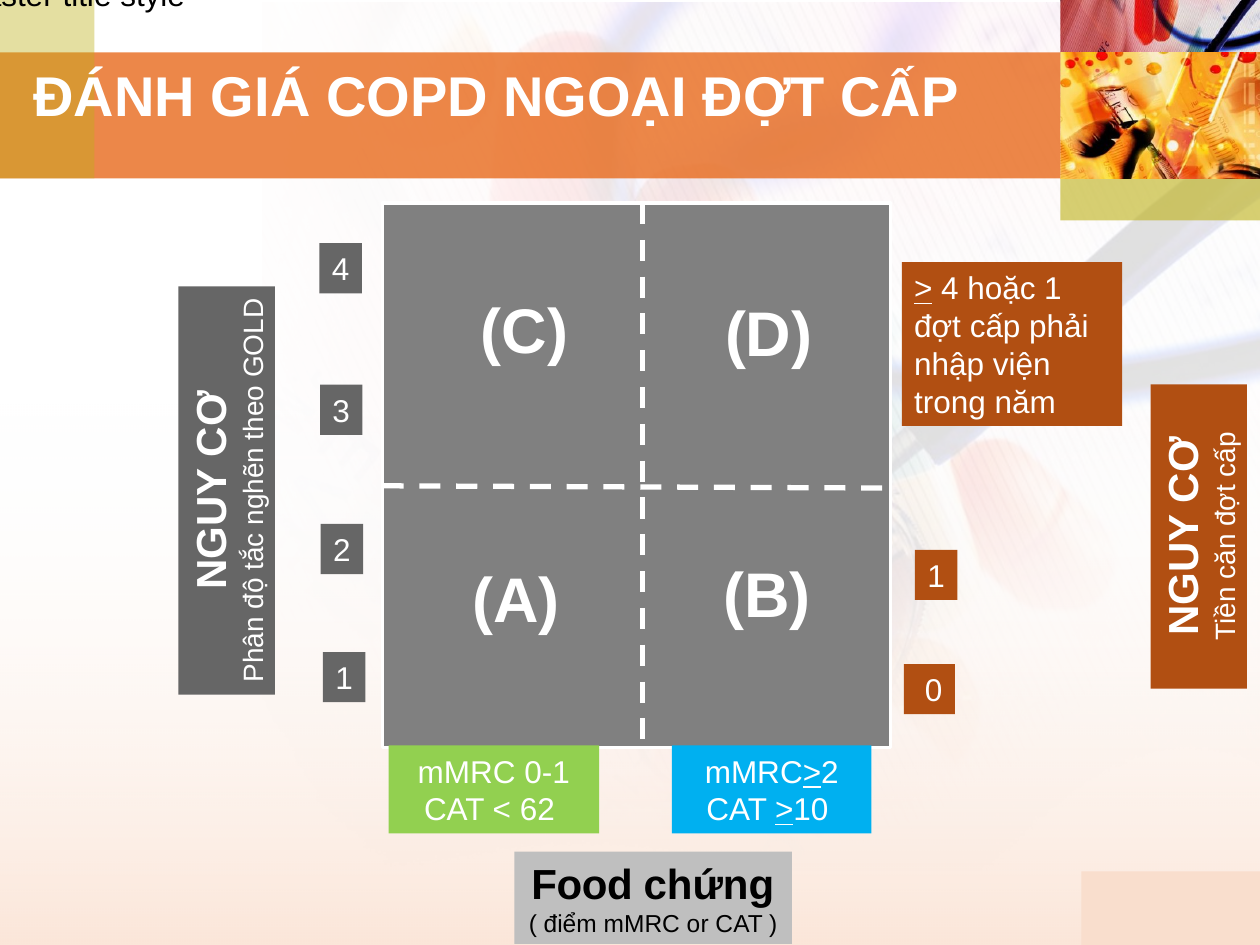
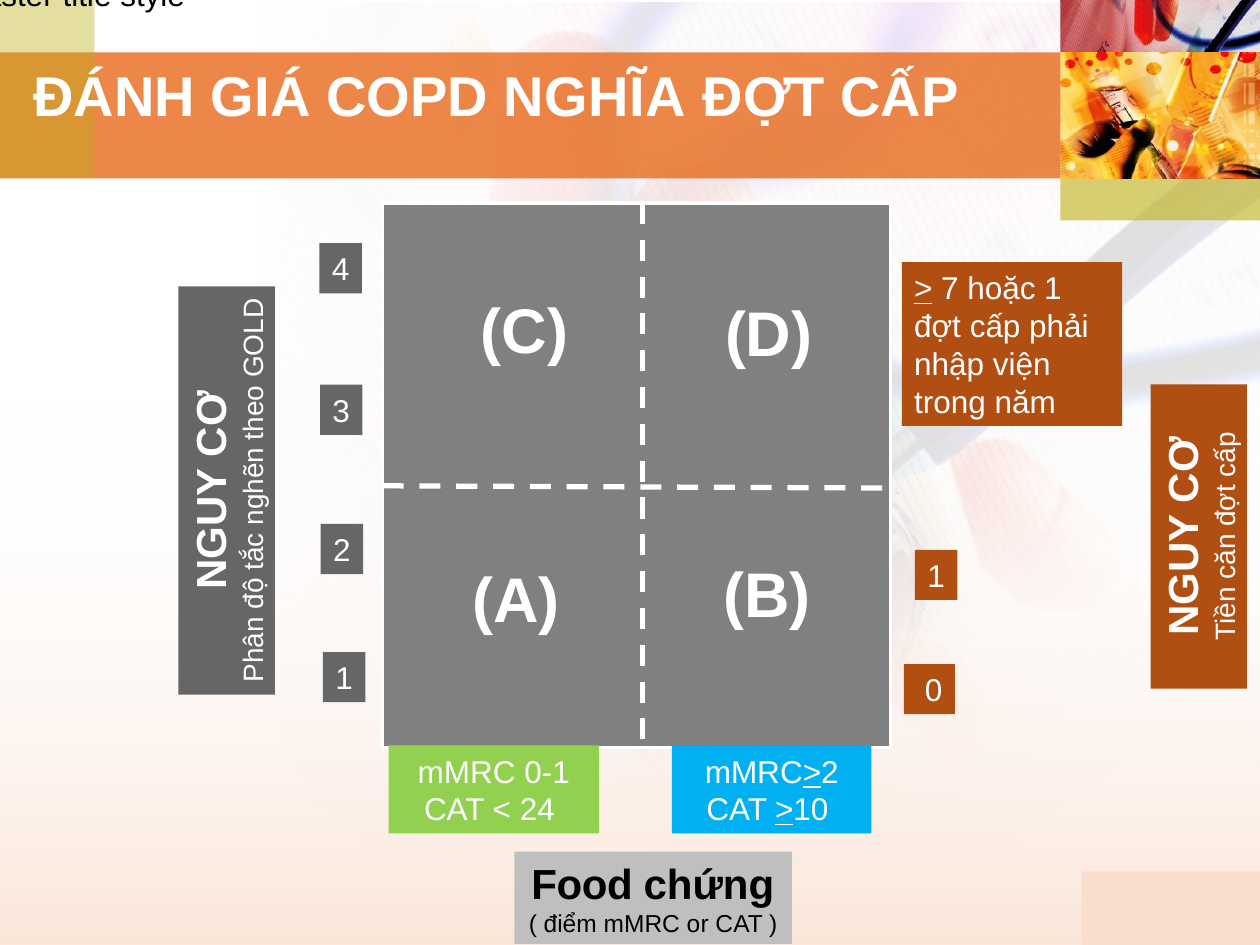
NGOẠI: NGOẠI -> NGHĨA
4 at (950, 290): 4 -> 7
62: 62 -> 24
